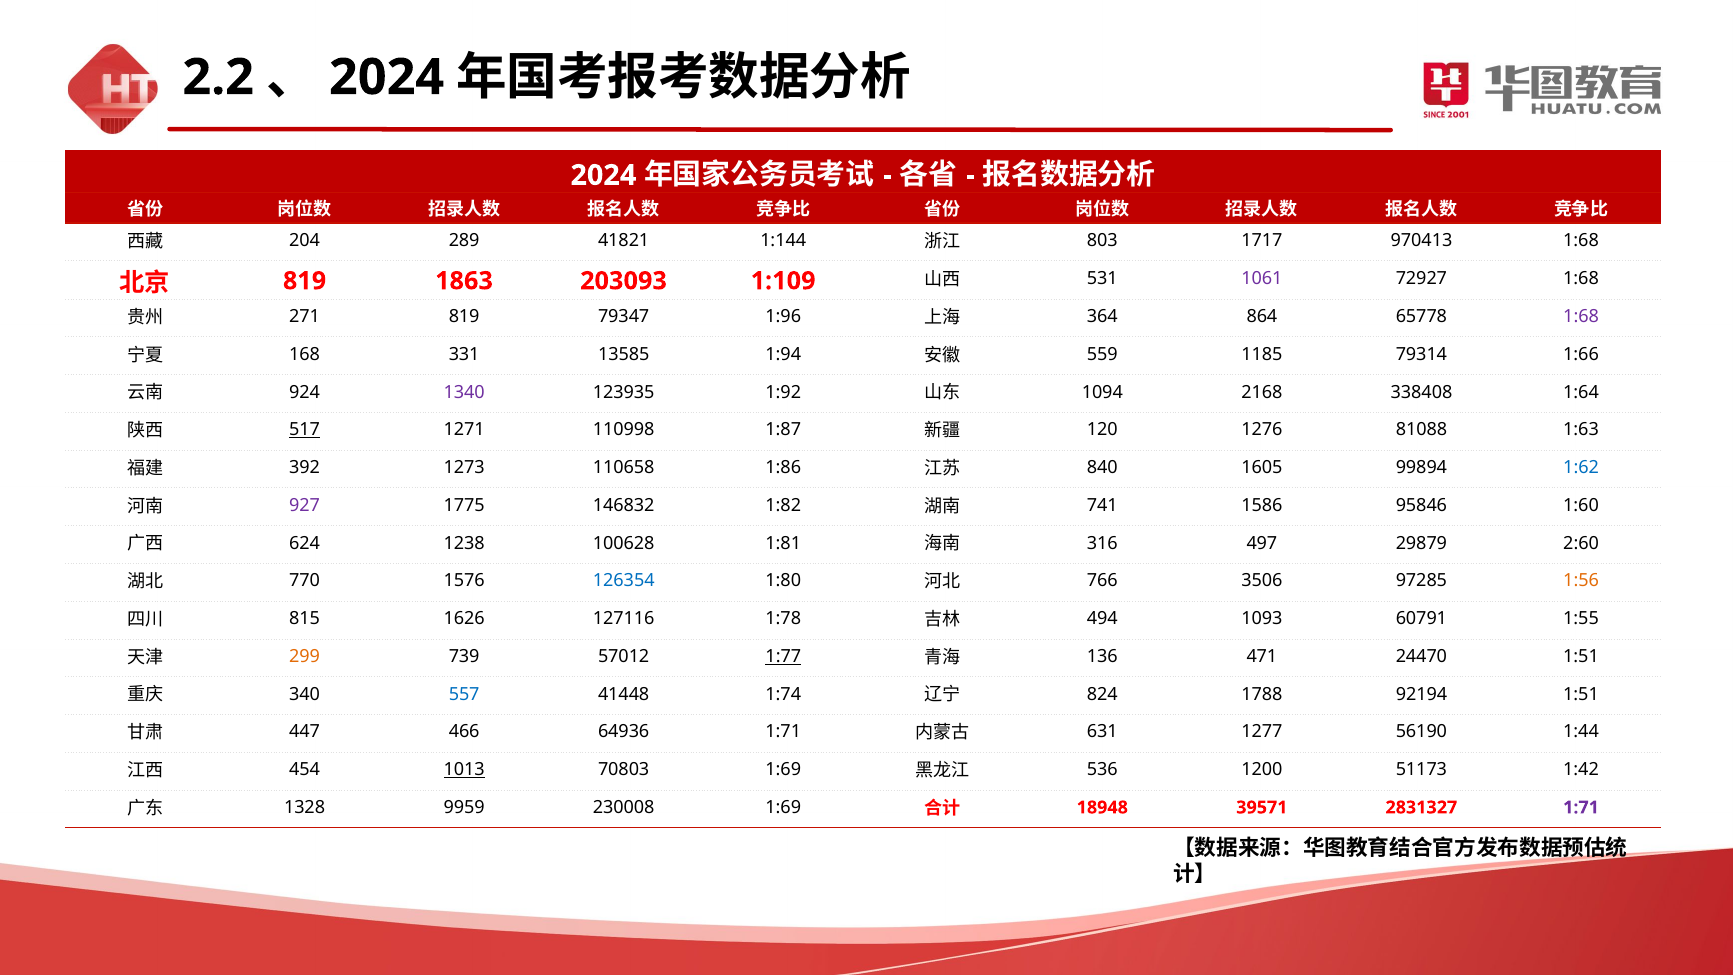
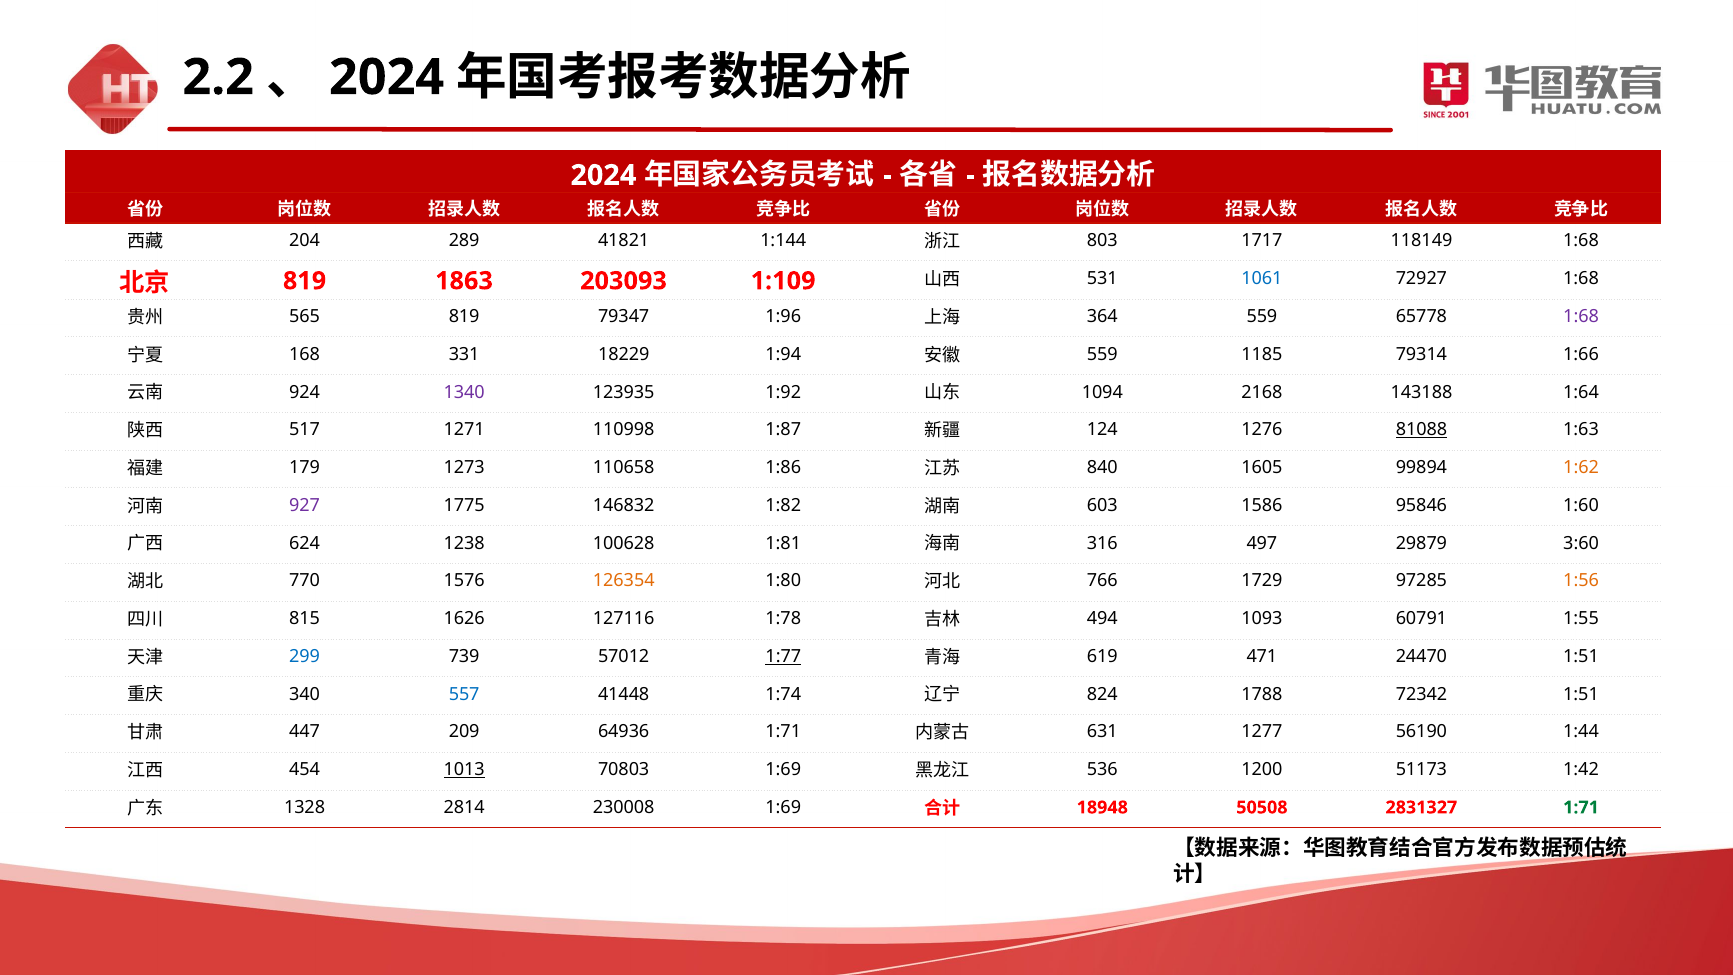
970413: 970413 -> 118149
1061 colour: purple -> blue
271: 271 -> 565
364 864: 864 -> 559
13585: 13585 -> 18229
338408: 338408 -> 143188
517 underline: present -> none
120: 120 -> 124
81088 underline: none -> present
392: 392 -> 179
1:62 colour: blue -> orange
741: 741 -> 603
2:60: 2:60 -> 3:60
126354 colour: blue -> orange
3506: 3506 -> 1729
299 colour: orange -> blue
136: 136 -> 619
92194: 92194 -> 72342
466: 466 -> 209
9959: 9959 -> 2814
39571: 39571 -> 50508
1:71 at (1581, 807) colour: purple -> green
